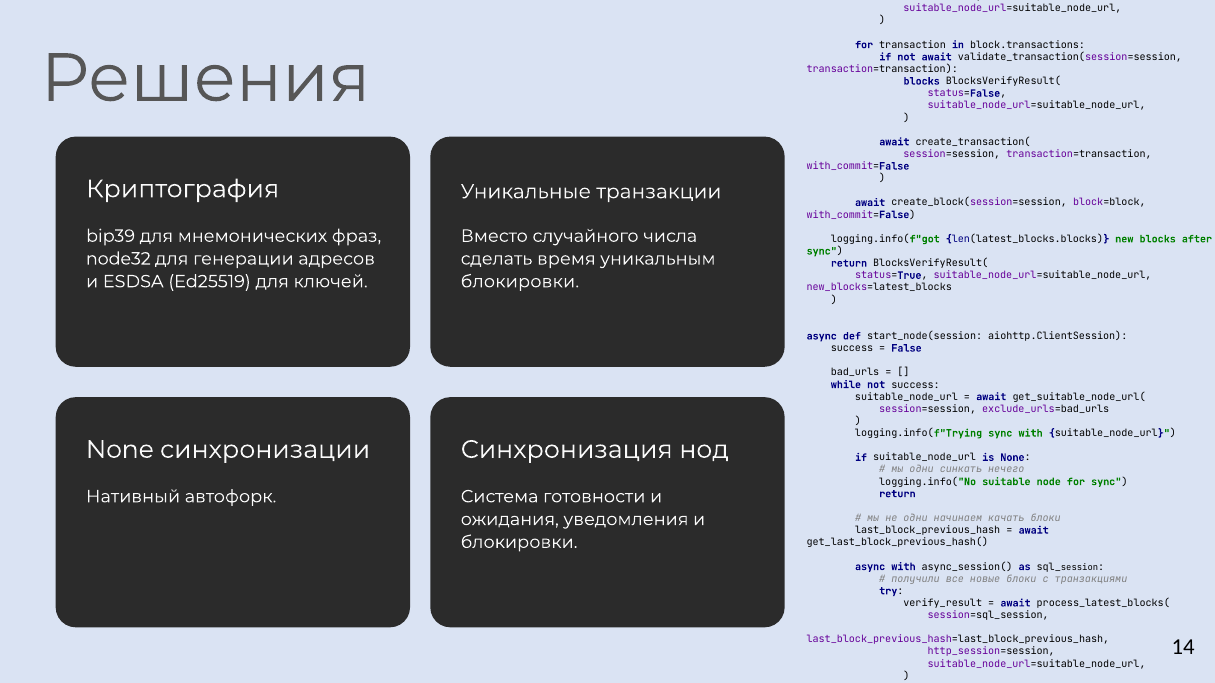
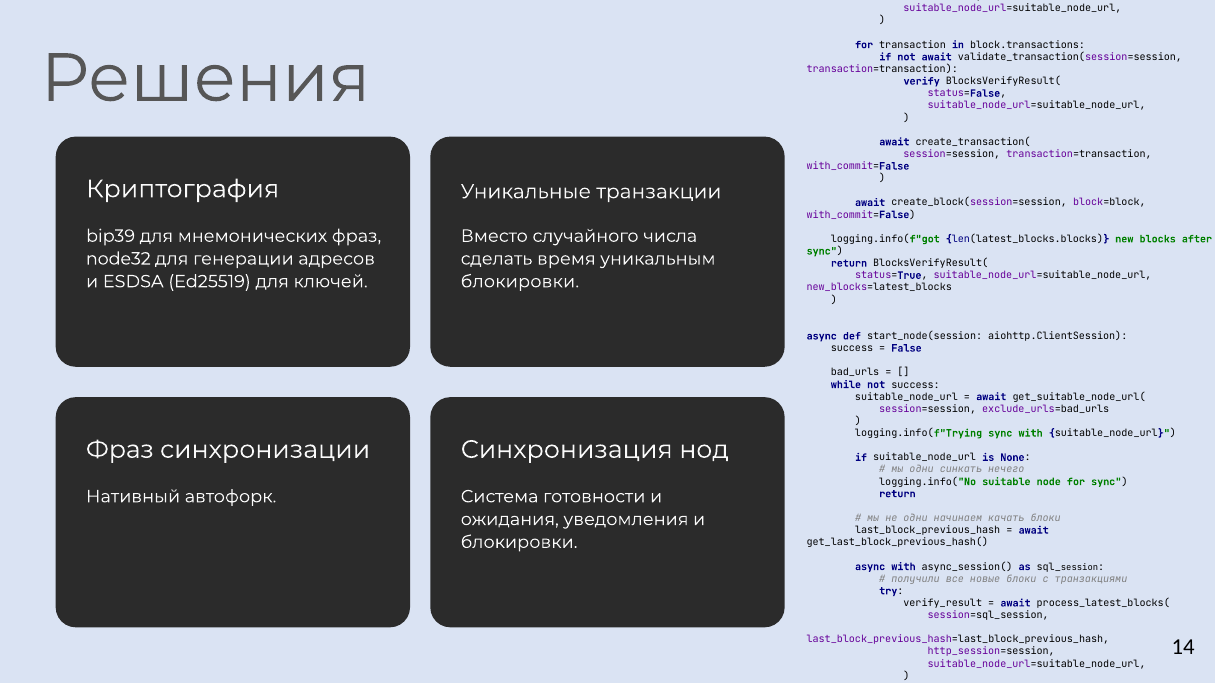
blocks at (922, 81): blocks -> verify
None at (120, 450): None -> Фраз
